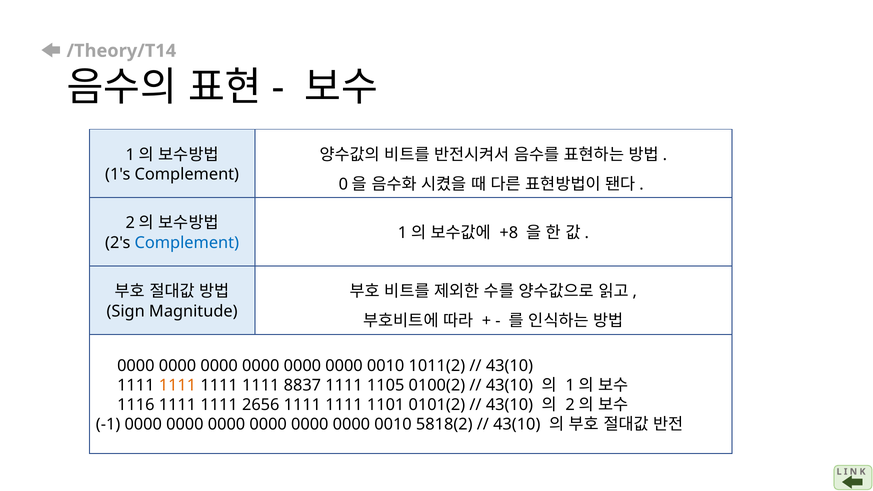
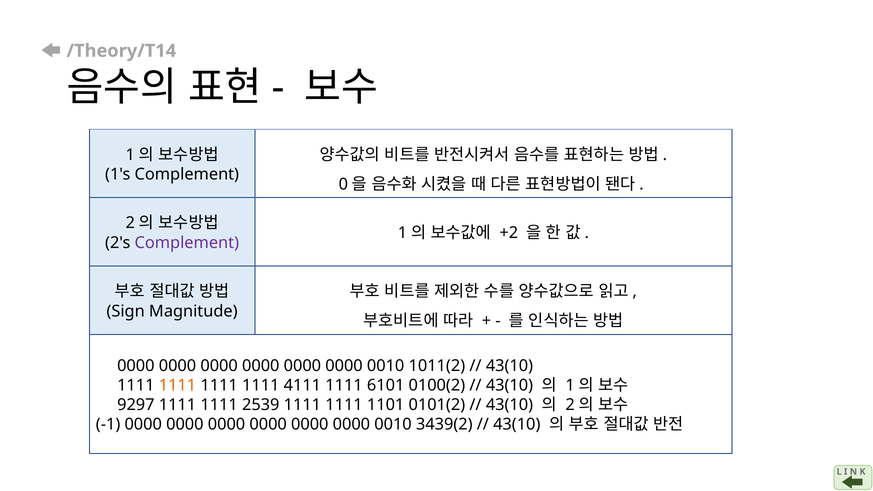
+8: +8 -> +2
Complement at (187, 243) colour: blue -> purple
8837: 8837 -> 4111
1105: 1105 -> 6101
1116: 1116 -> 9297
2656: 2656 -> 2539
5818(2: 5818(2 -> 3439(2
